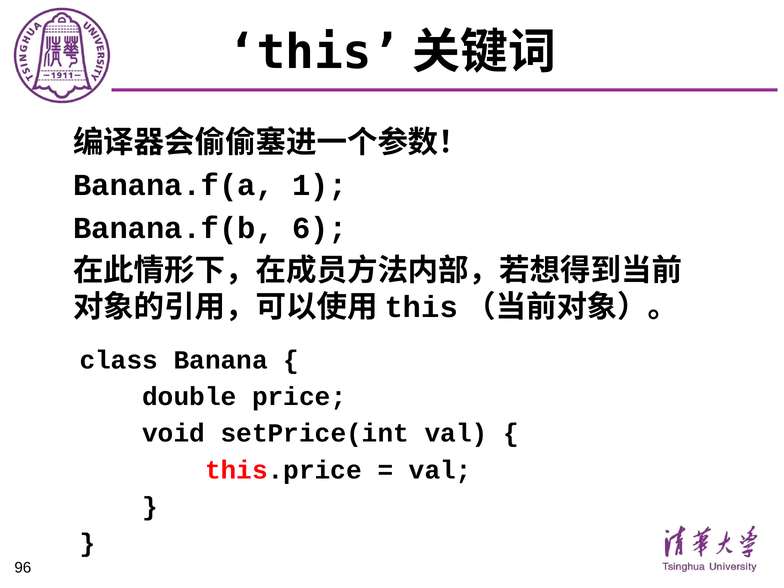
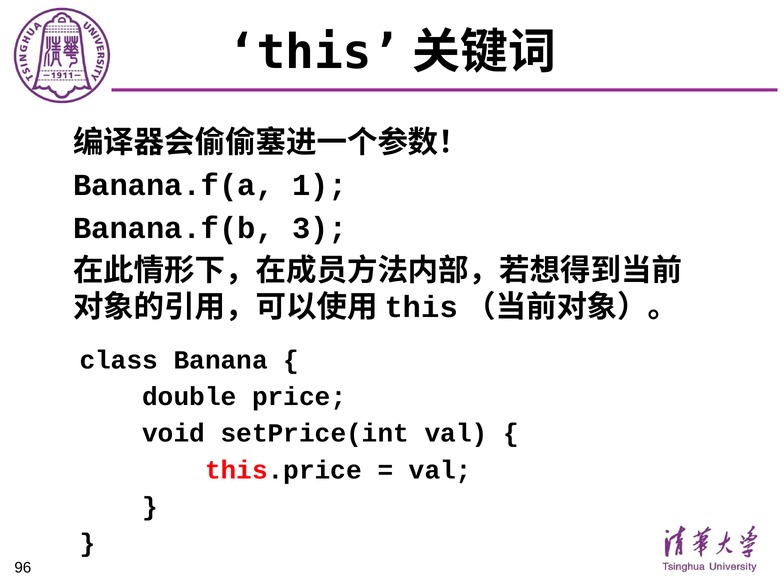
6: 6 -> 3
